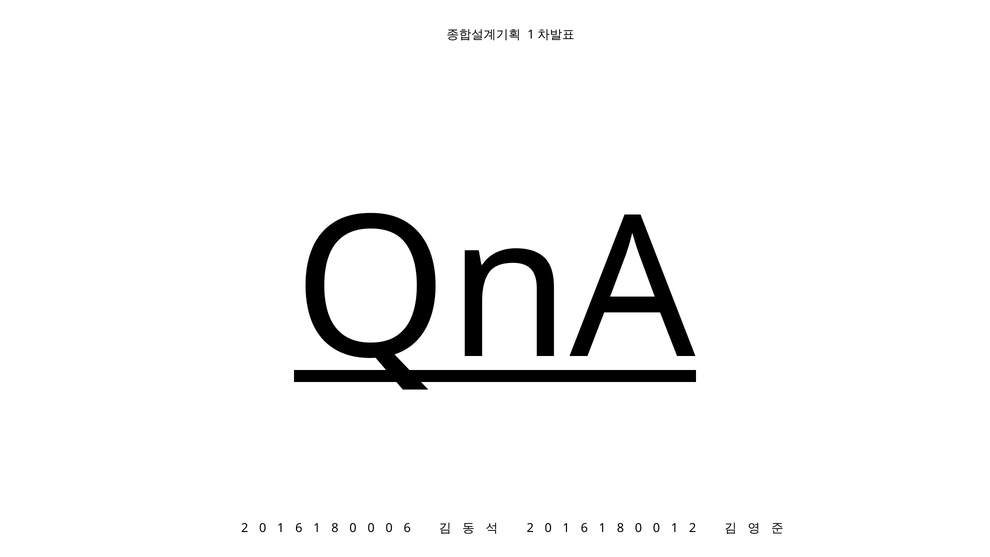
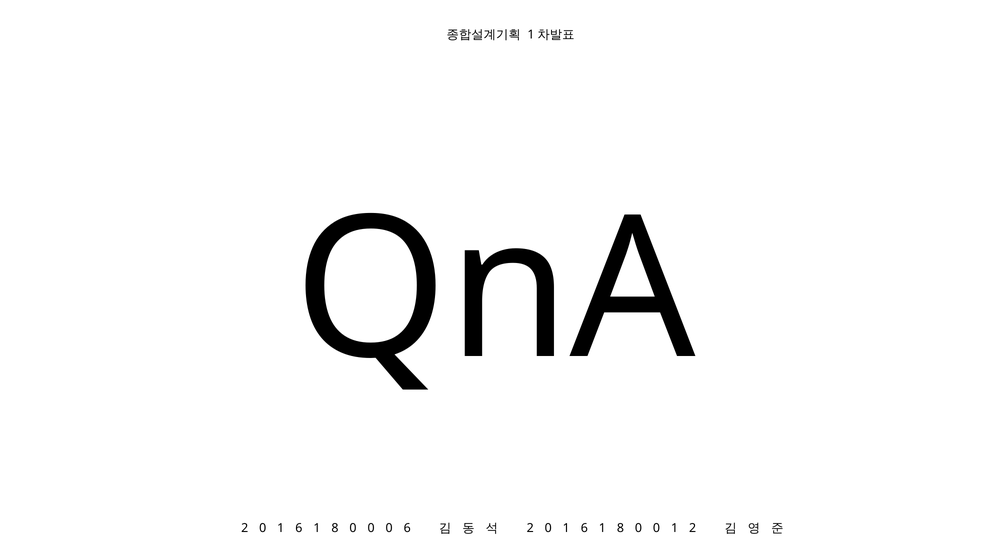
QnA underline: present -> none
